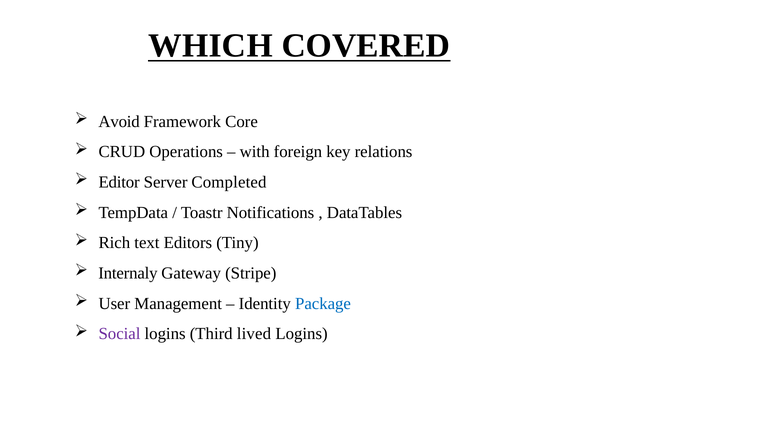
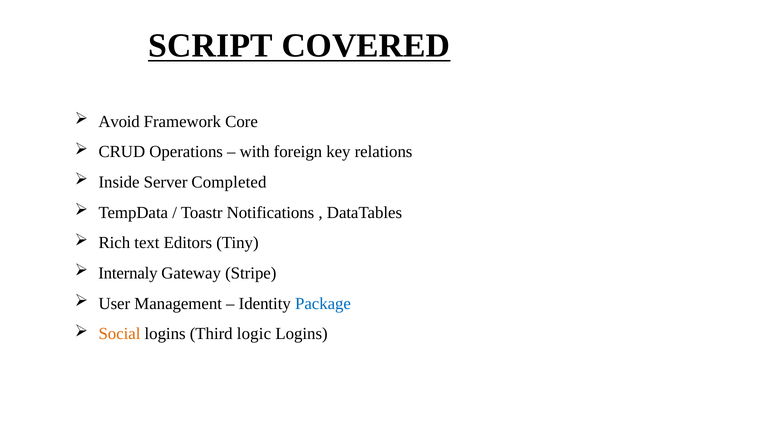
WHICH: WHICH -> SCRIPT
Editor: Editor -> Inside
Social colour: purple -> orange
lived: lived -> logic
